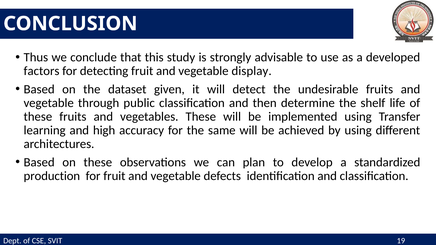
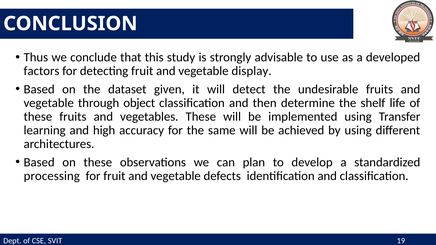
public: public -> object
production: production -> processing
